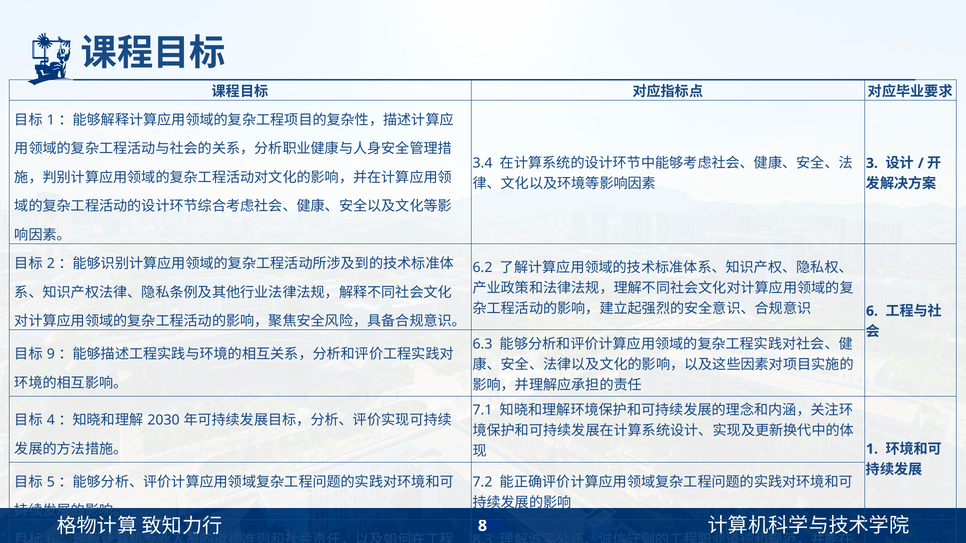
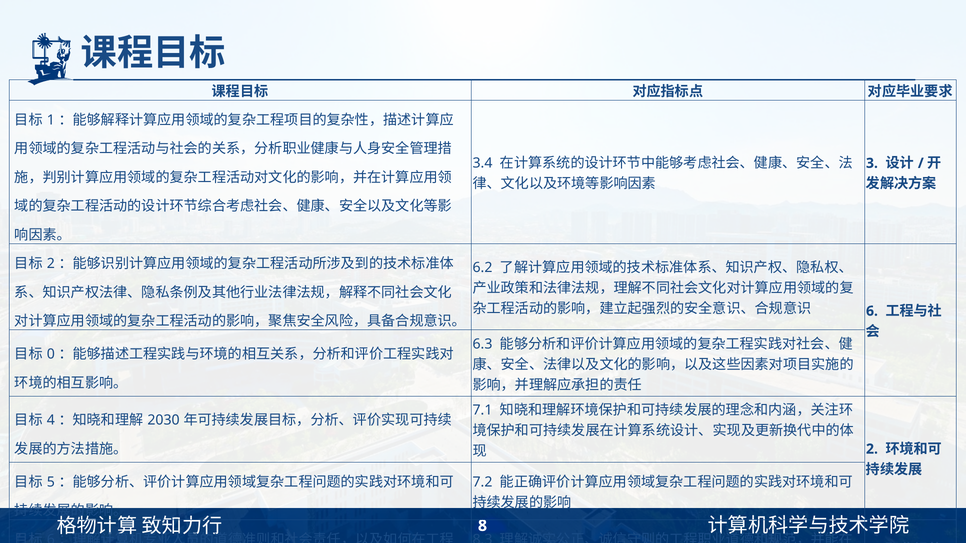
9: 9 -> 0
1 at (872, 449): 1 -> 2
